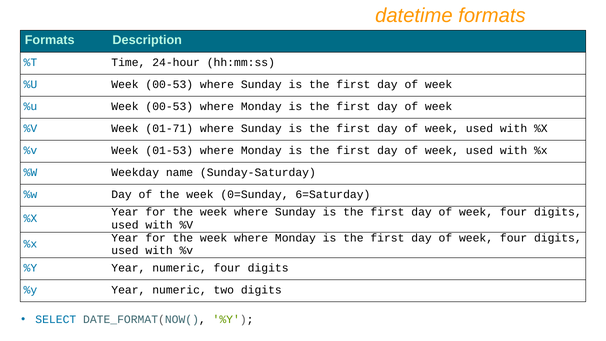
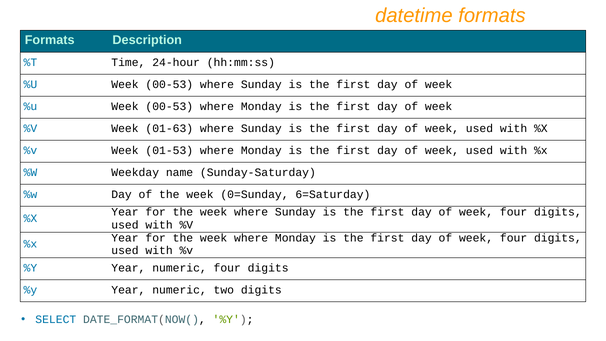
01-71: 01-71 -> 01-63
